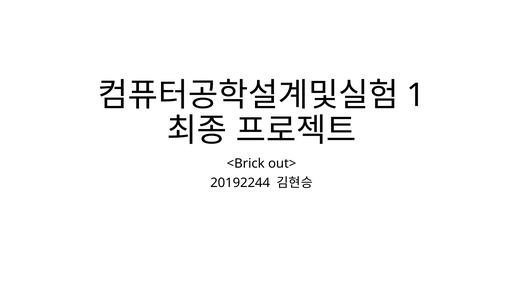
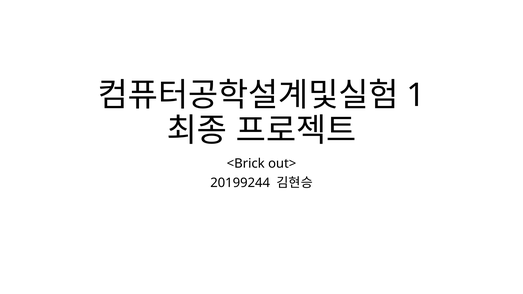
20192244: 20192244 -> 20199244
